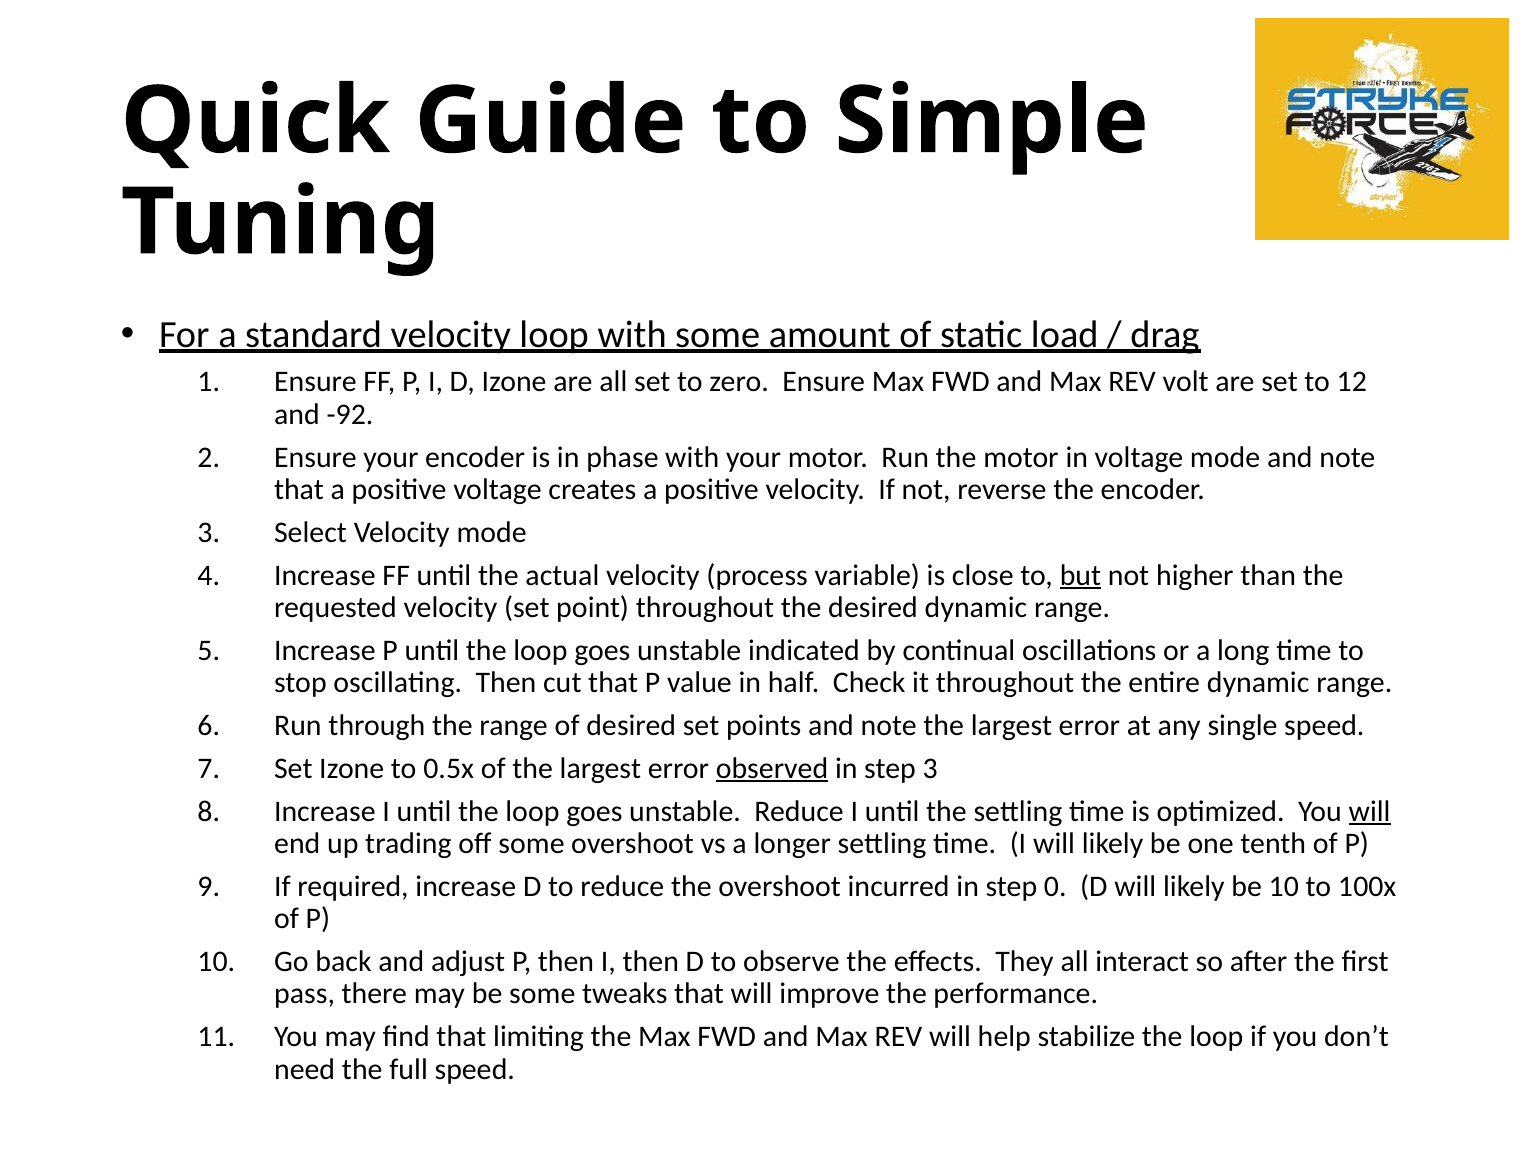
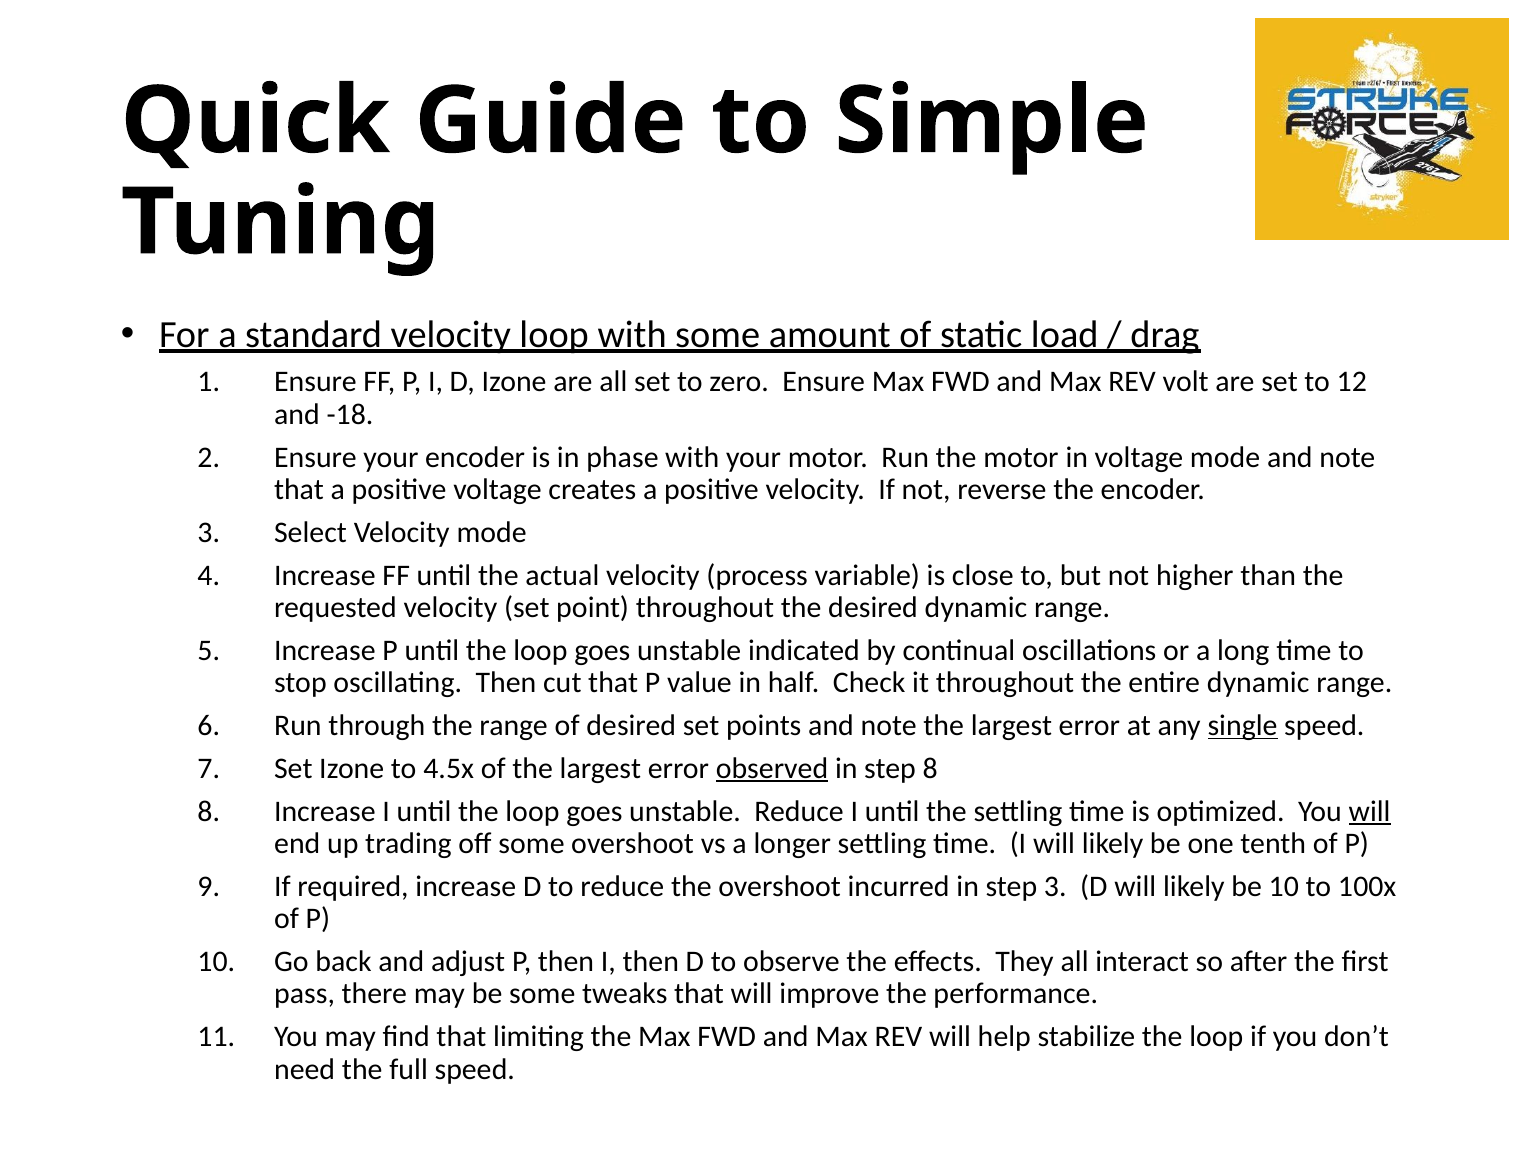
-92: -92 -> -18
but underline: present -> none
single underline: none -> present
0.5x: 0.5x -> 4.5x
step 3: 3 -> 8
step 0: 0 -> 3
